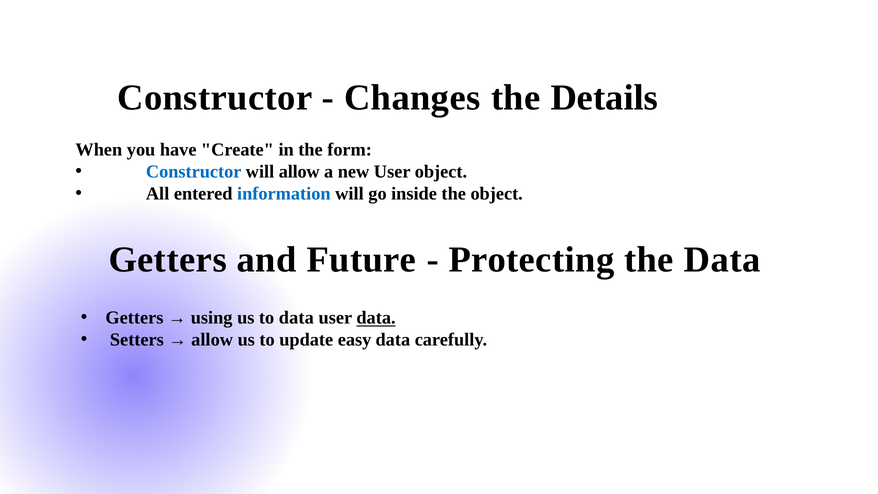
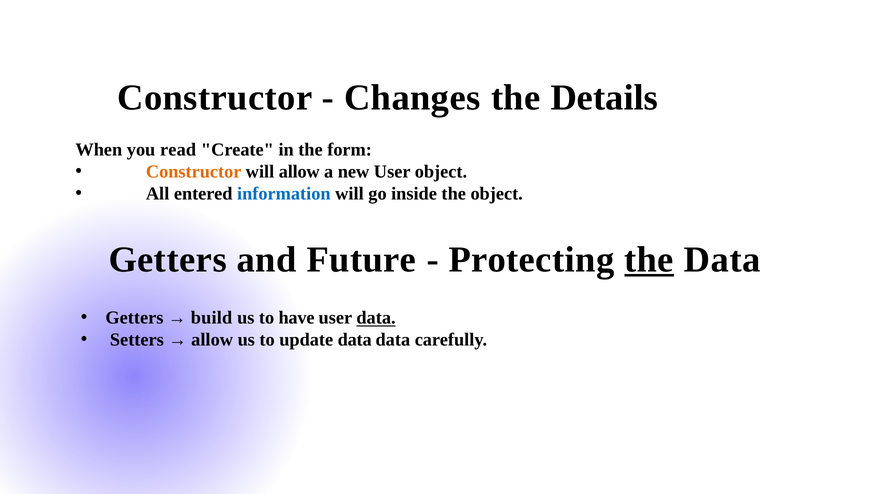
have: have -> read
Constructor at (194, 172) colour: blue -> orange
the at (649, 260) underline: none -> present
using: using -> build
to data: data -> have
update easy: easy -> data
